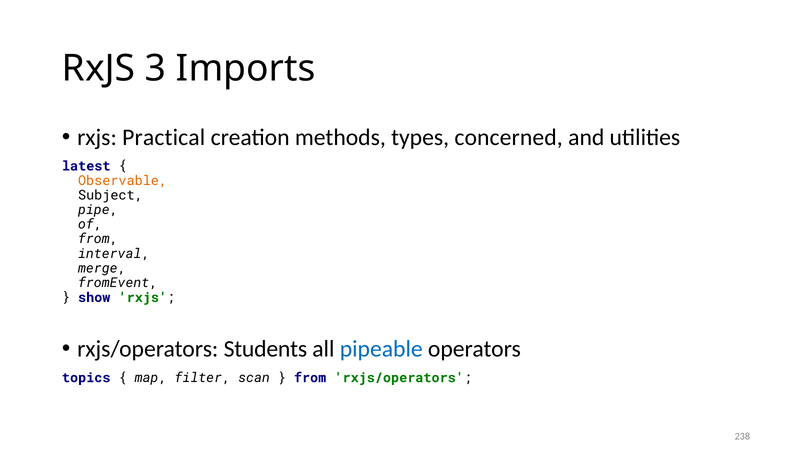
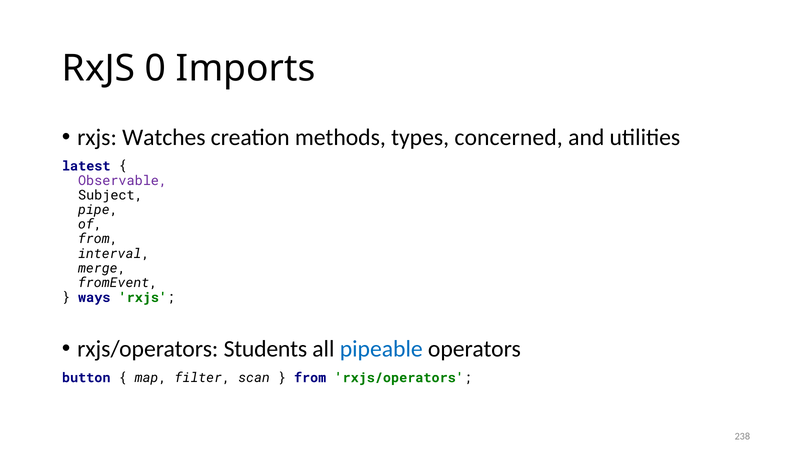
3: 3 -> 0
Practical: Practical -> Watches
Observable colour: orange -> purple
show: show -> ways
topics: topics -> button
